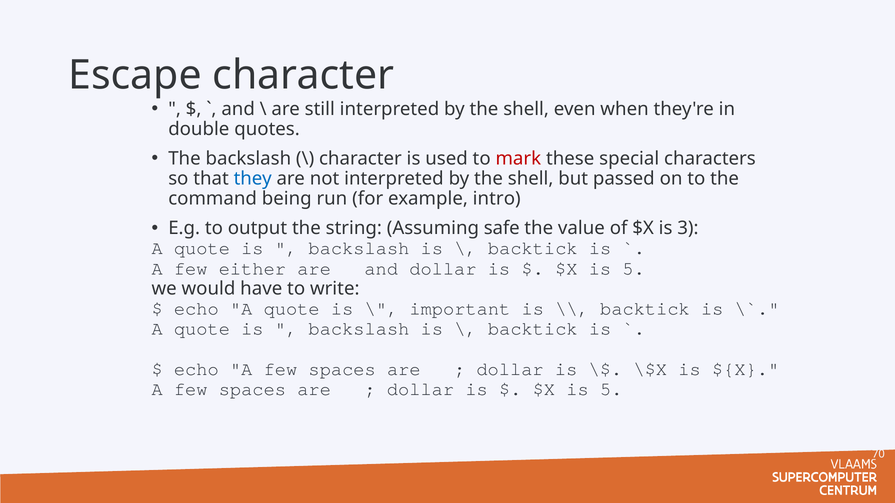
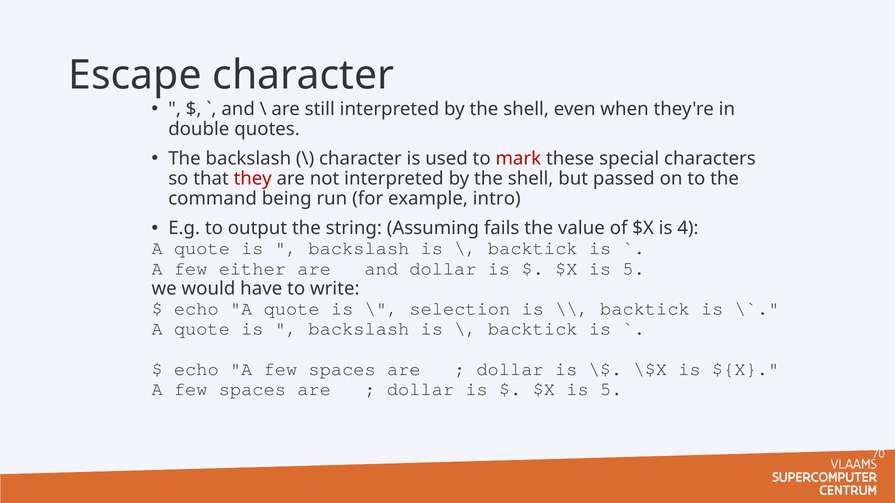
they colour: blue -> red
safe: safe -> fails
3: 3 -> 4
important: important -> selection
